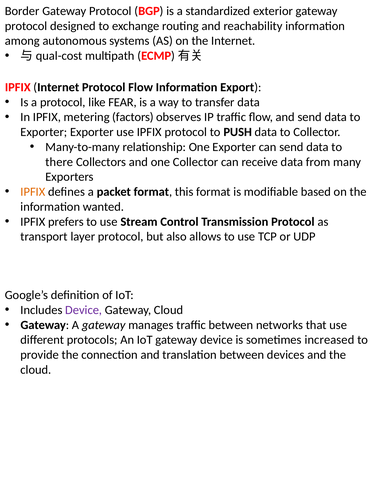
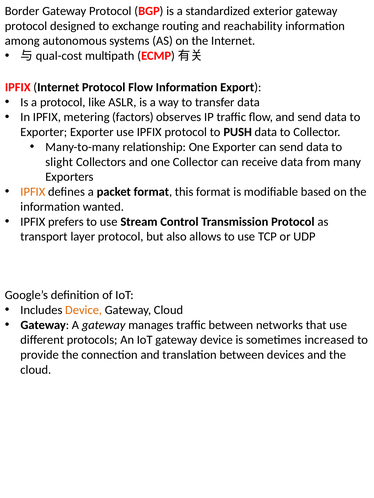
FEAR: FEAR -> ASLR
there: there -> slight
Device at (84, 310) colour: purple -> orange
